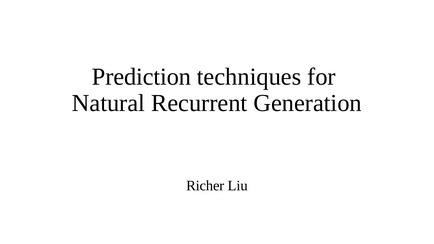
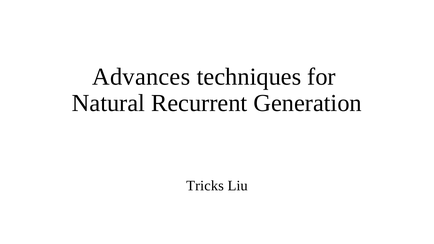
Prediction: Prediction -> Advances
Richer: Richer -> Tricks
